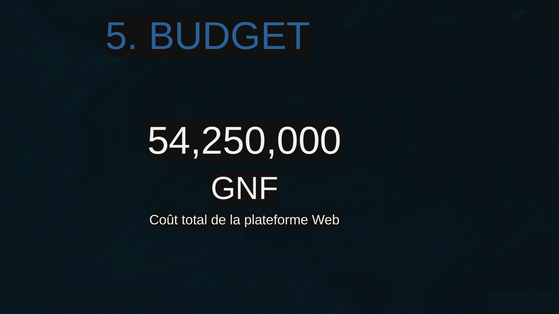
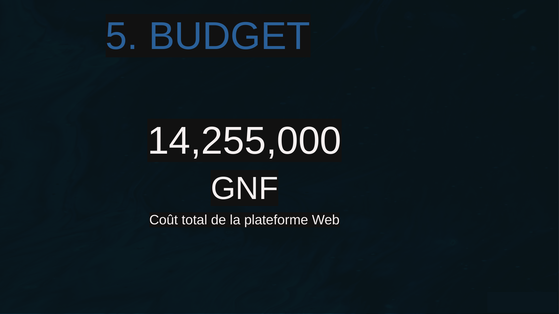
54,250,000: 54,250,000 -> 14,255,000
